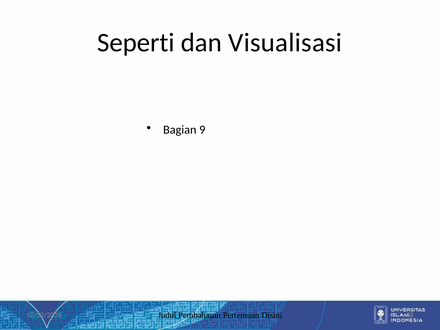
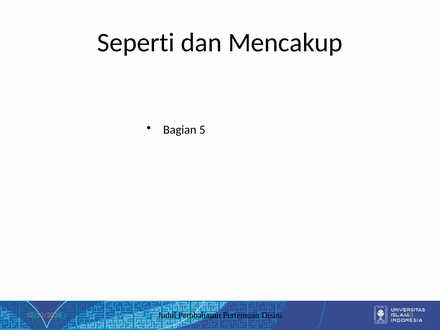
Visualisasi: Visualisasi -> Mencakup
9: 9 -> 5
